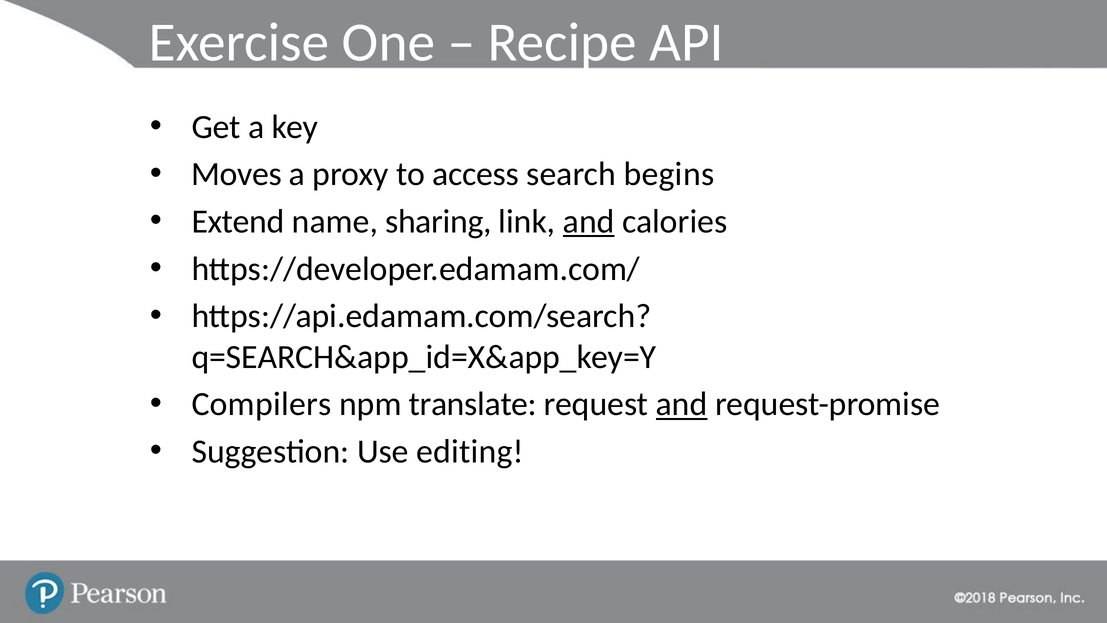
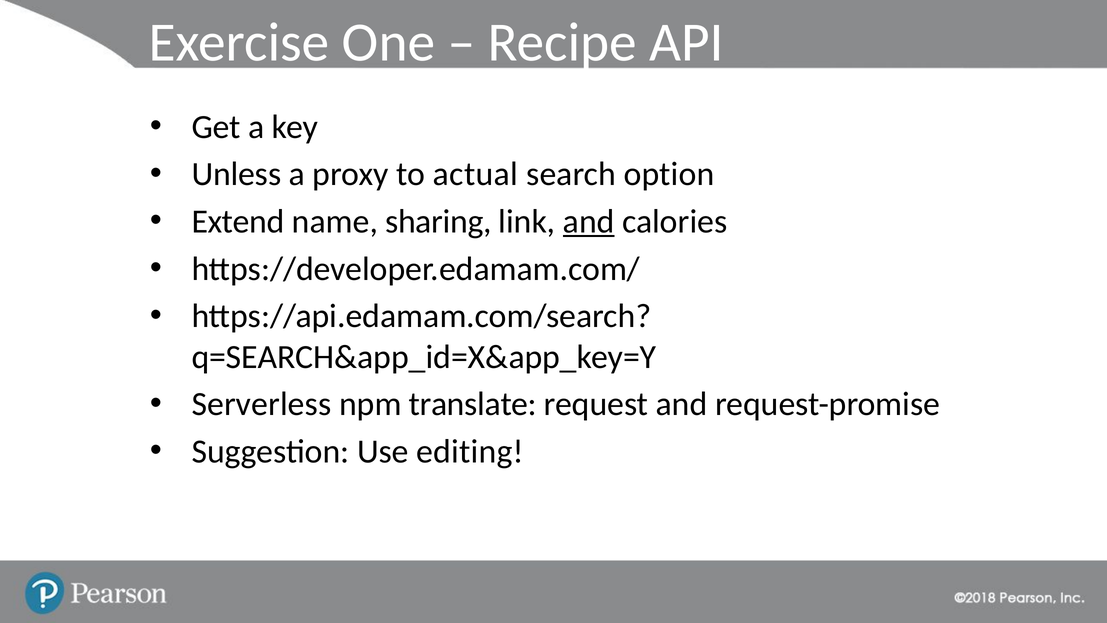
Moves: Moves -> Unless
access: access -> actual
begins: begins -> option
Compilers: Compilers -> Serverless
and at (682, 404) underline: present -> none
